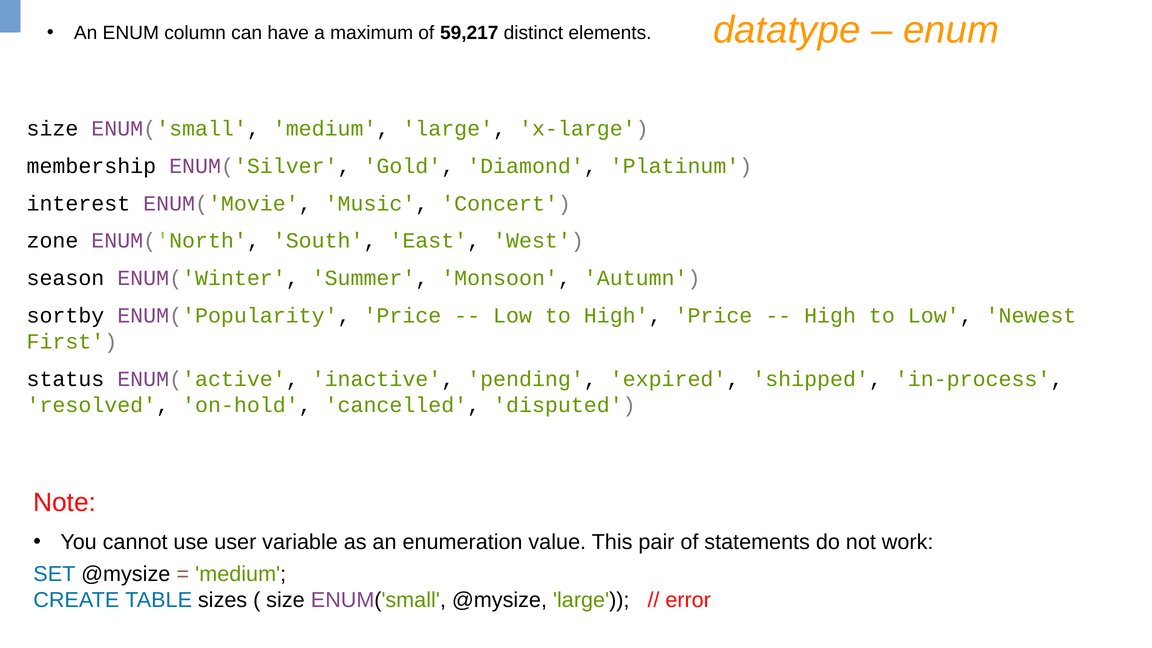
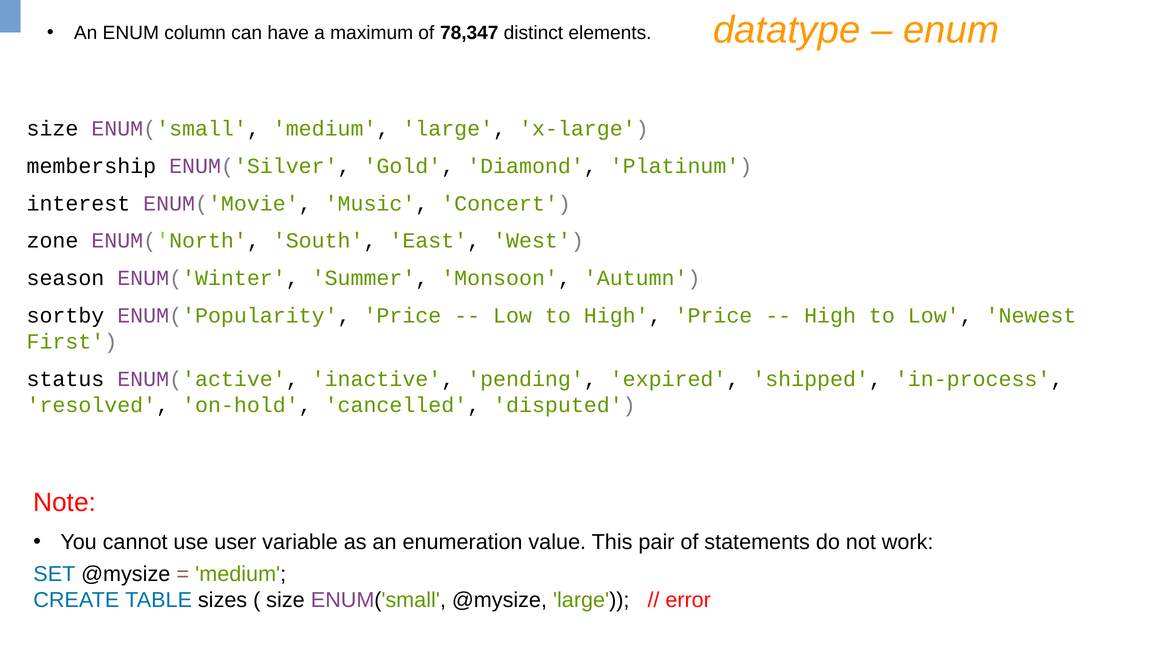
59,217: 59,217 -> 78,347
